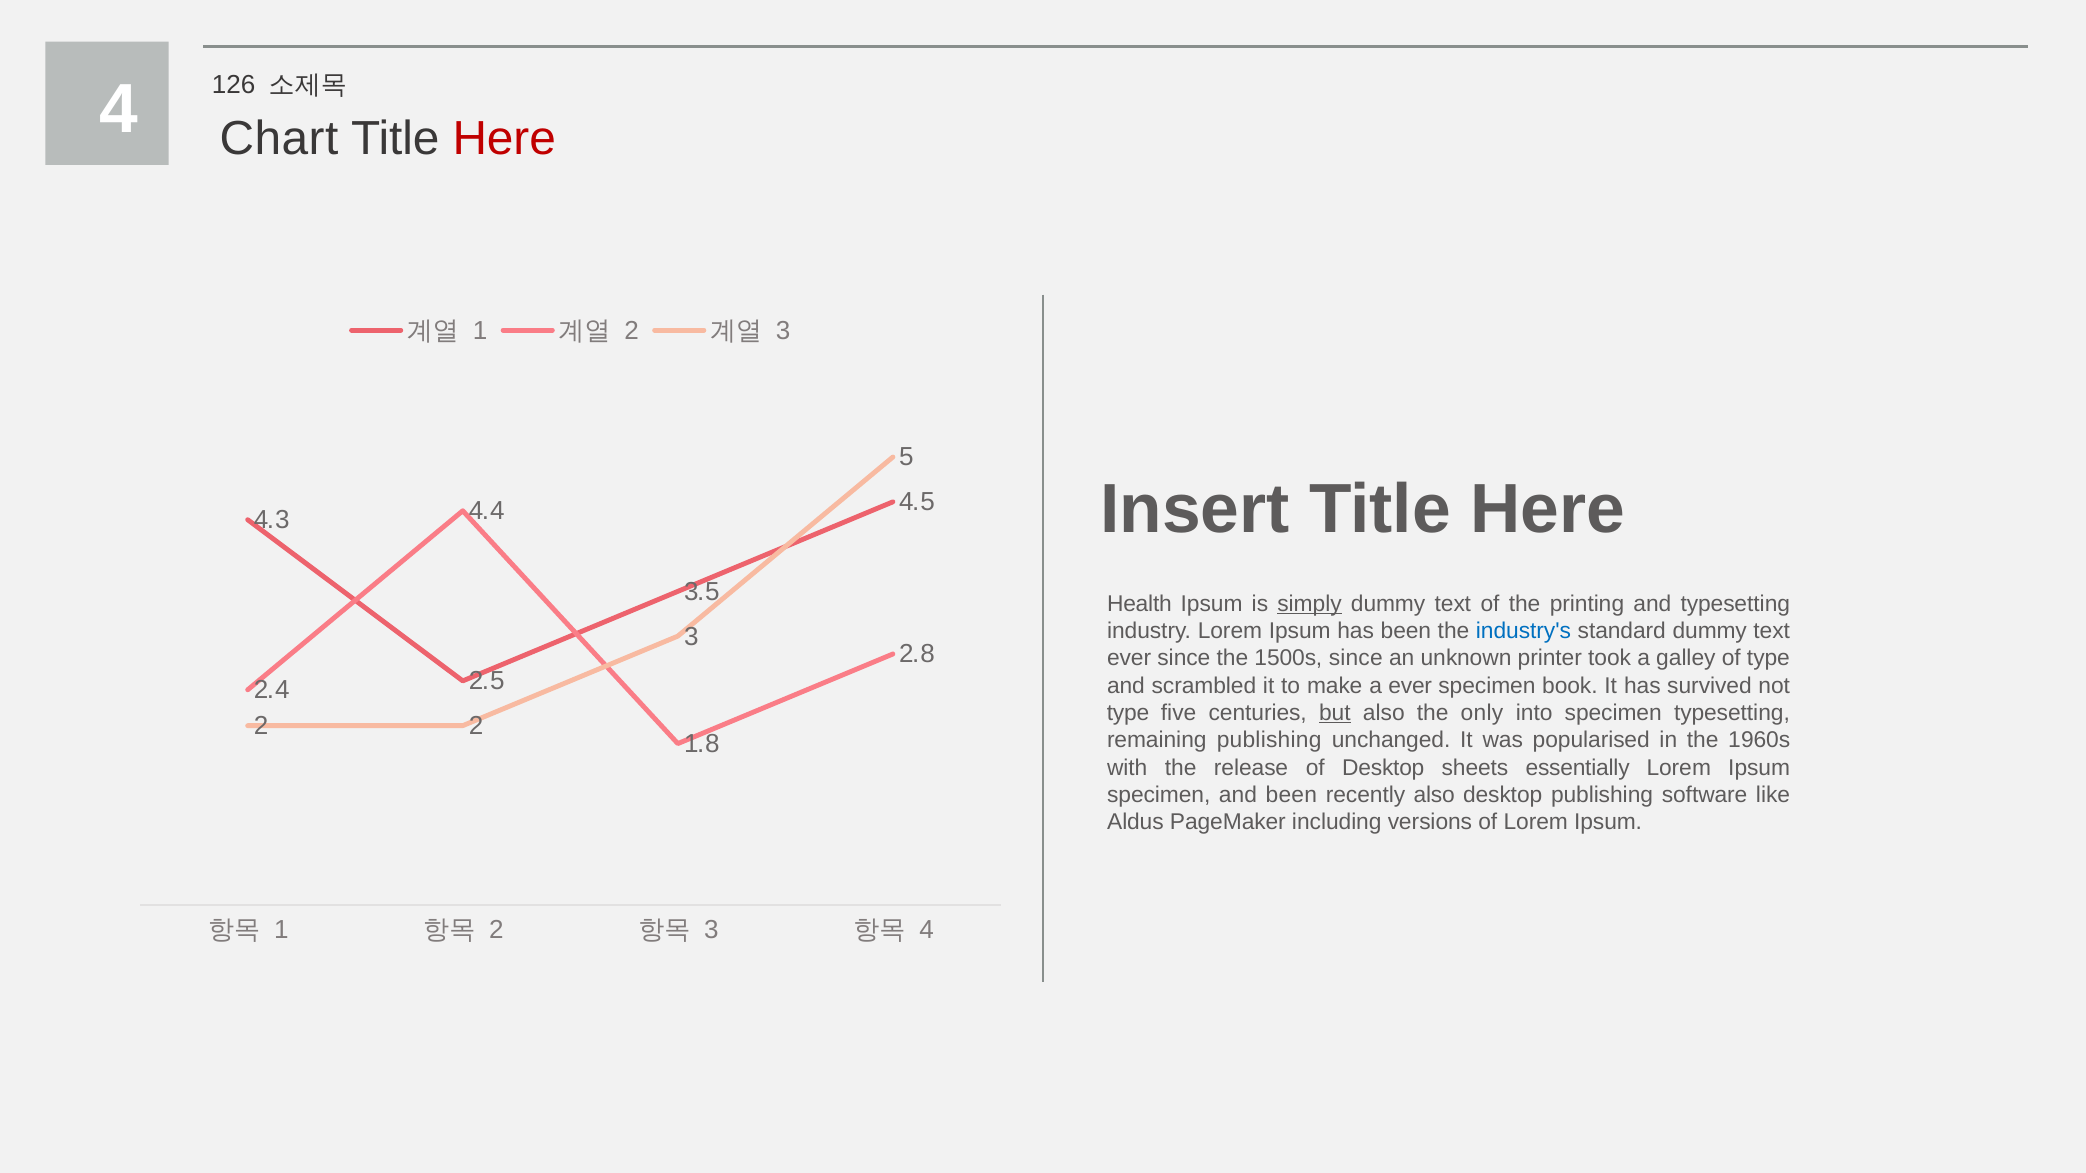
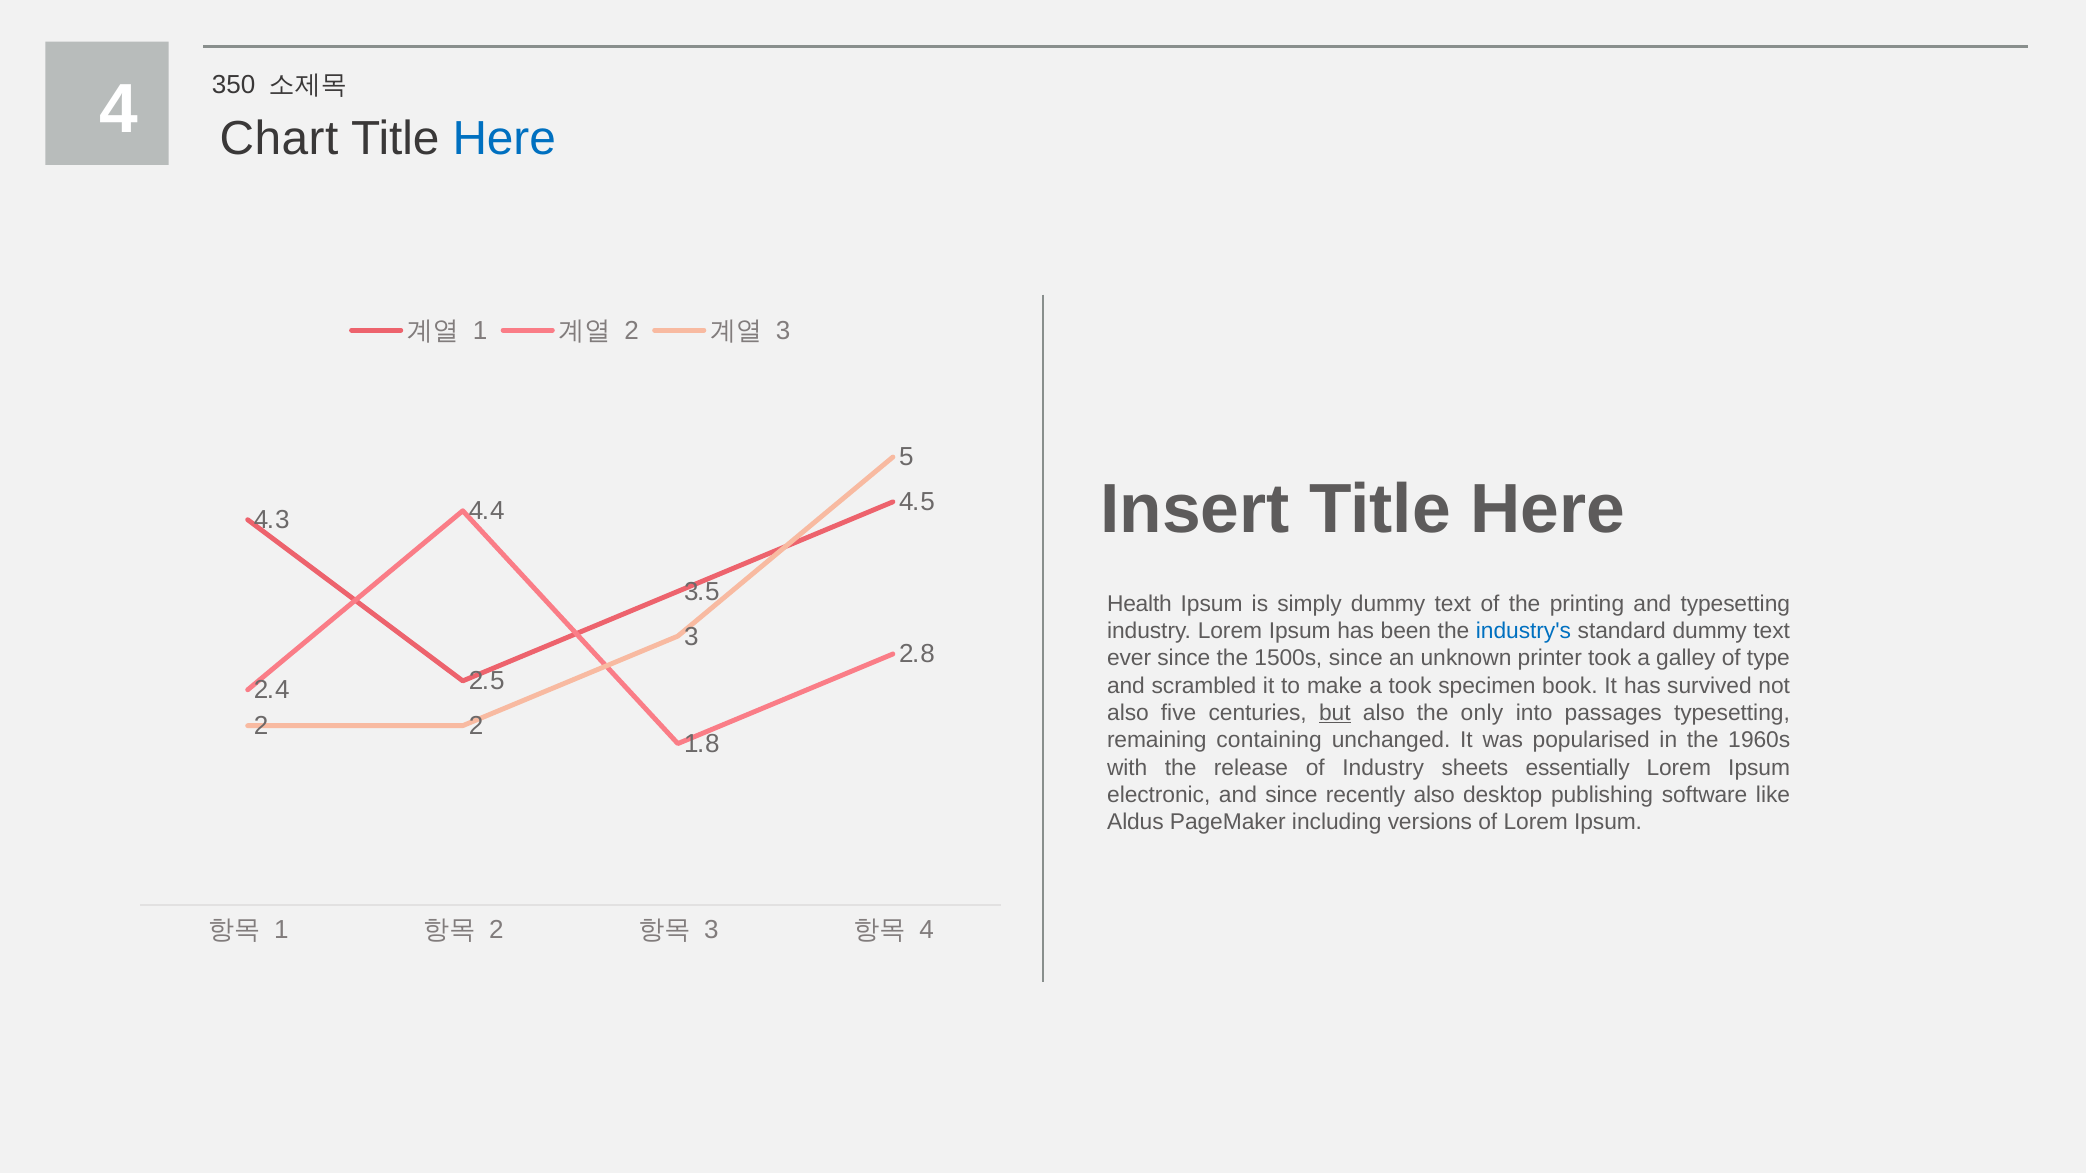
126: 126 -> 350
Here at (504, 139) colour: red -> blue
simply underline: present -> none
a ever: ever -> took
type at (1128, 713): type -> also
into specimen: specimen -> passages
remaining publishing: publishing -> containing
of Desktop: Desktop -> Industry
specimen at (1159, 795): specimen -> electronic
and been: been -> since
